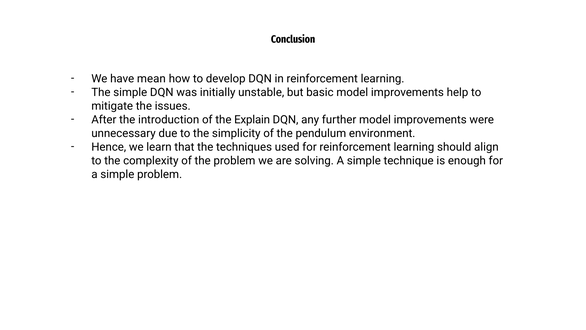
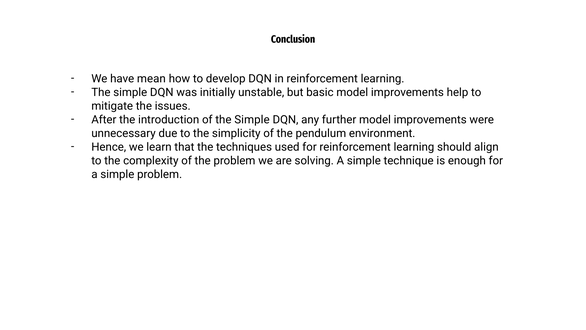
of the Explain: Explain -> Simple
